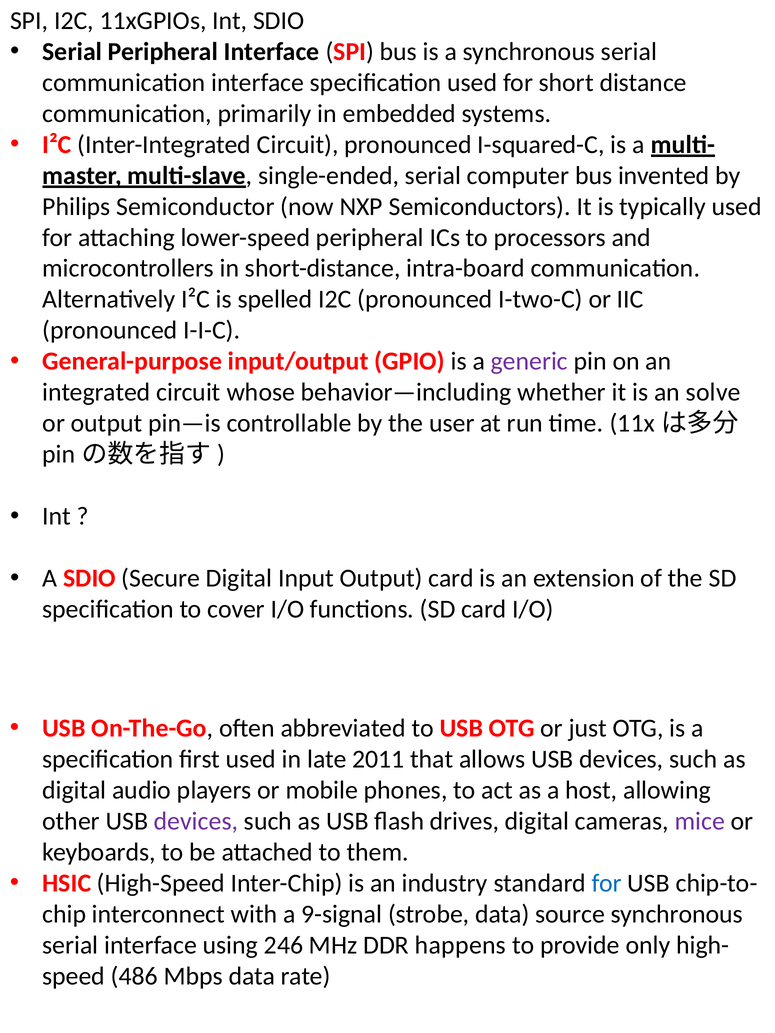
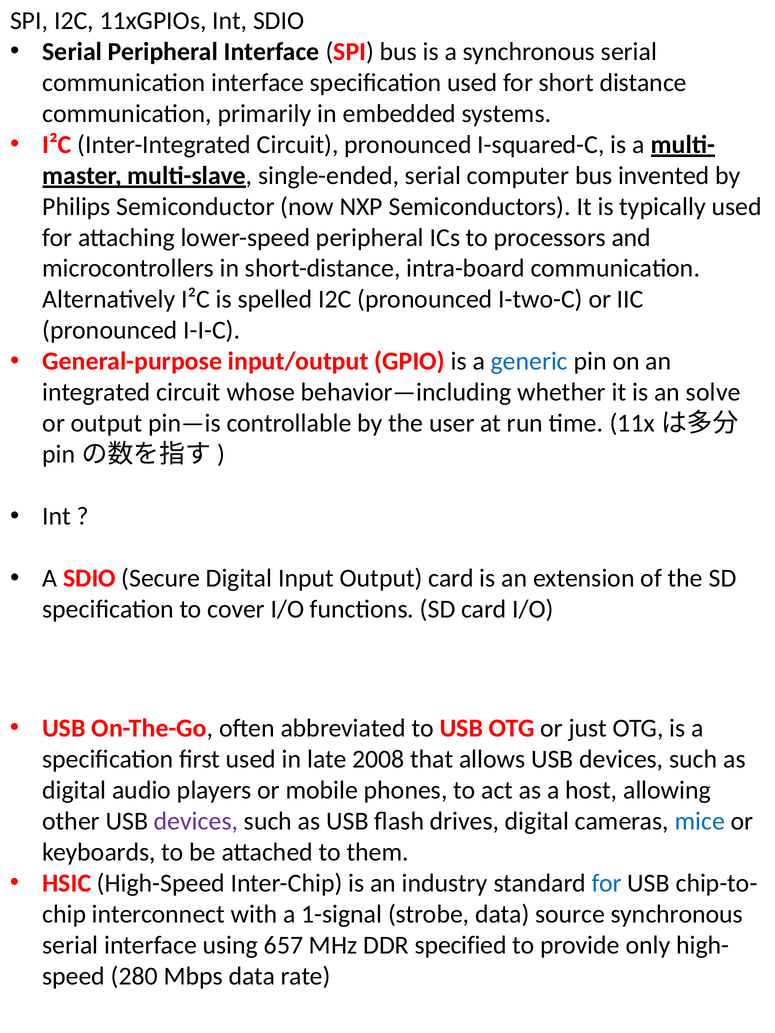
generic colour: purple -> blue
2011: 2011 -> 2008
mice colour: purple -> blue
9-signal: 9-signal -> 1-signal
246: 246 -> 657
happens: happens -> specified
486: 486 -> 280
